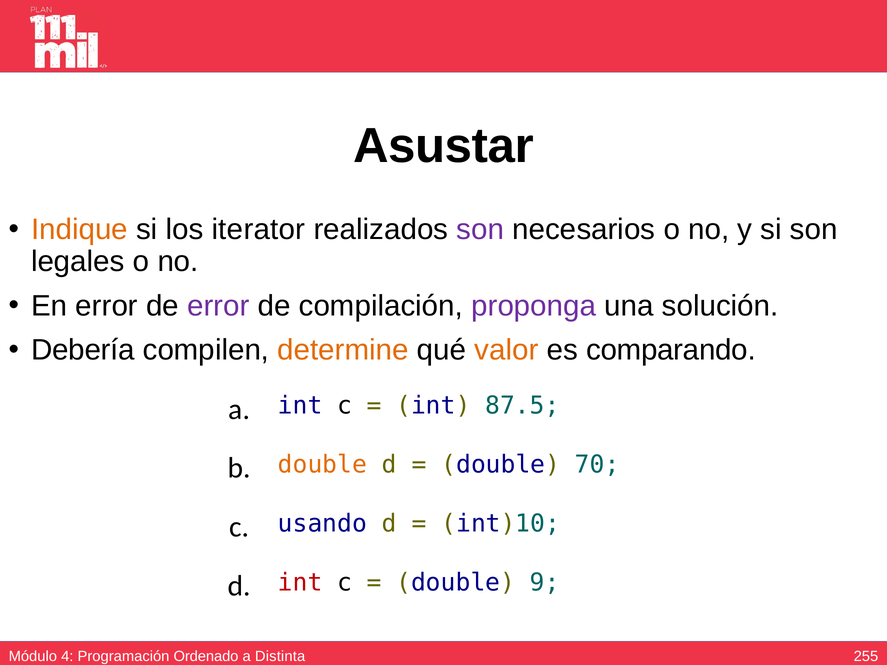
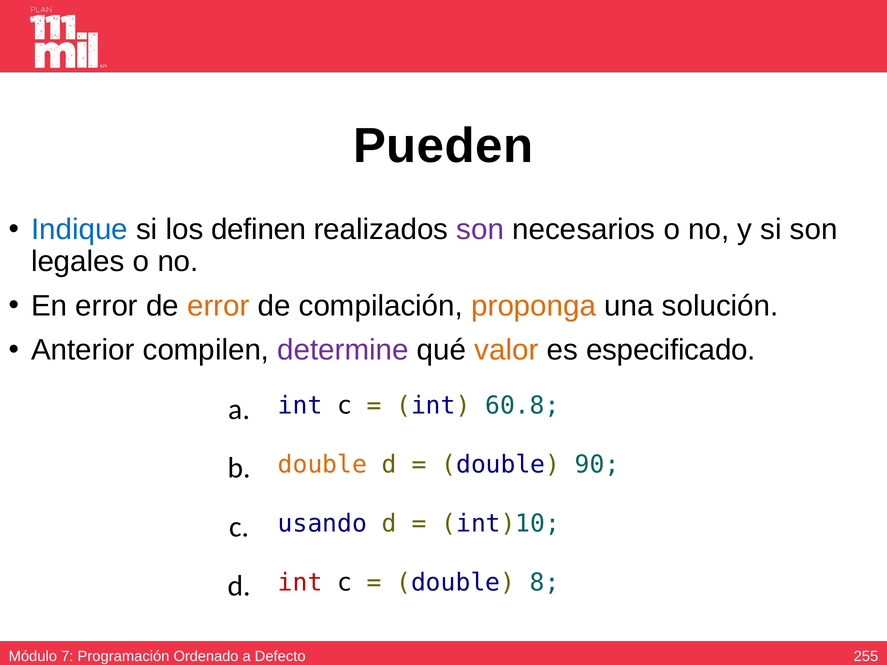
Asustar: Asustar -> Pueden
Indique colour: orange -> blue
iterator: iterator -> definen
error at (218, 306) colour: purple -> orange
proponga colour: purple -> orange
Debería: Debería -> Anterior
determine colour: orange -> purple
comparando: comparando -> especificado
87.5: 87.5 -> 60.8
70: 70 -> 90
9: 9 -> 8
4: 4 -> 7
Distinta: Distinta -> Defecto
